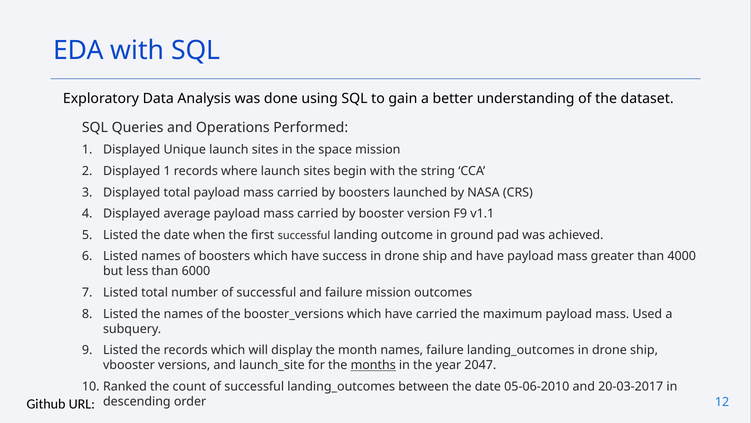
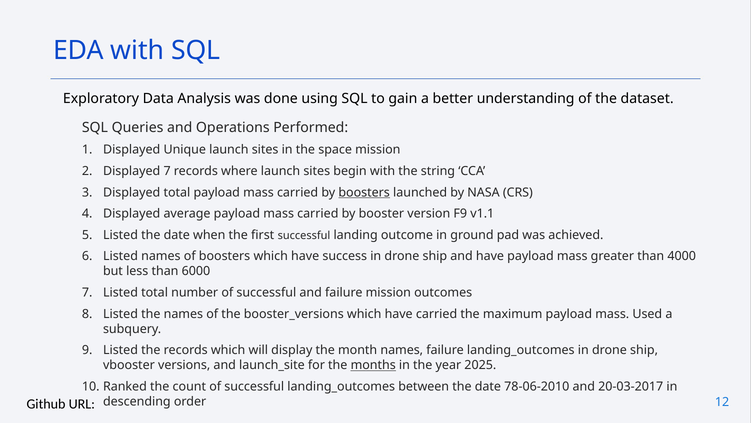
Displayed 1: 1 -> 7
boosters at (364, 192) underline: none -> present
2047: 2047 -> 2025
05-06-2010: 05-06-2010 -> 78-06-2010
